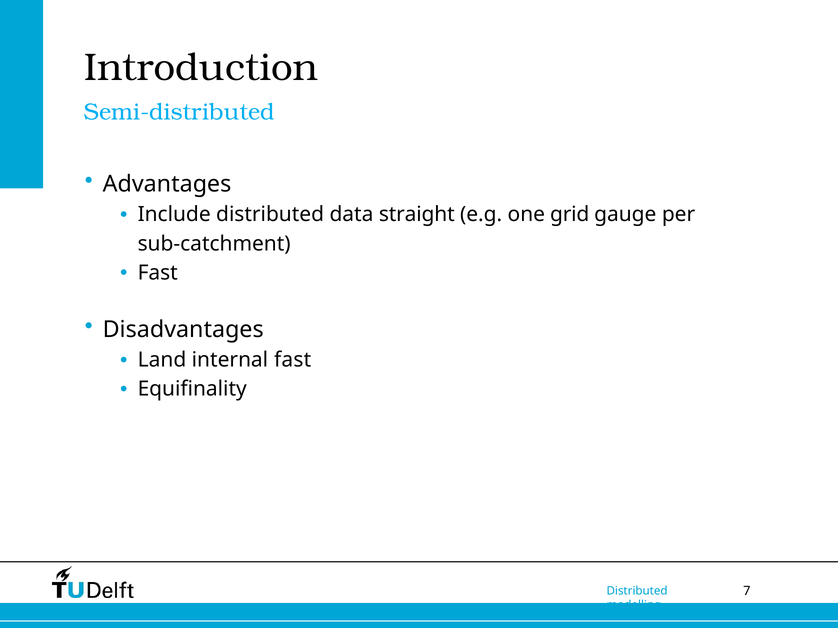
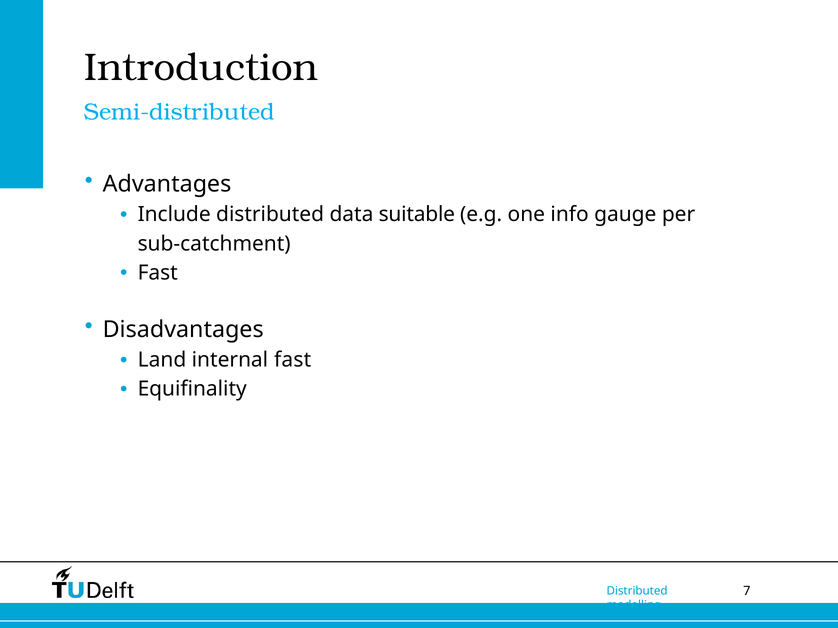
straight: straight -> suitable
grid: grid -> info
